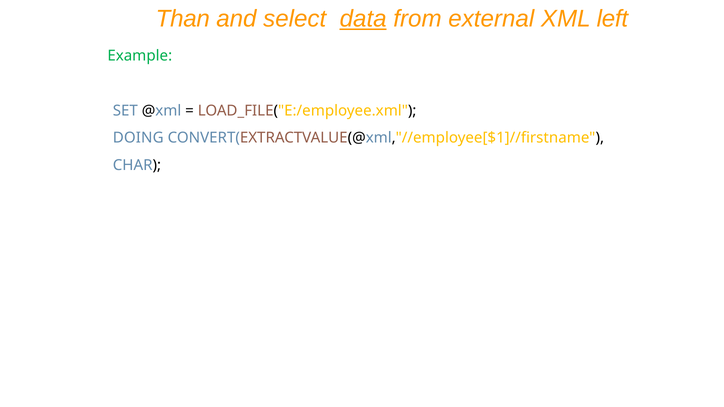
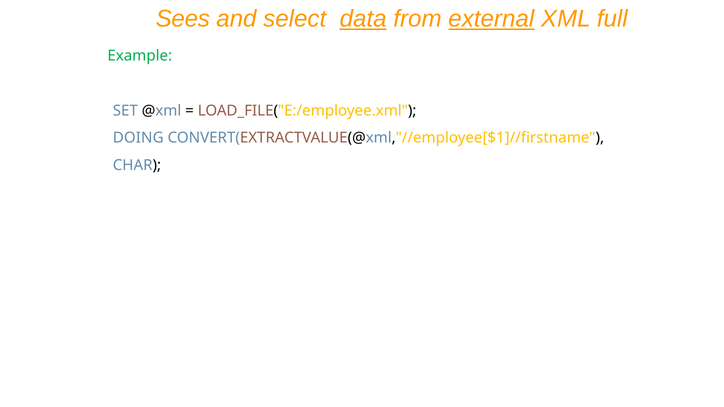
Than: Than -> Sees
external underline: none -> present
left: left -> full
